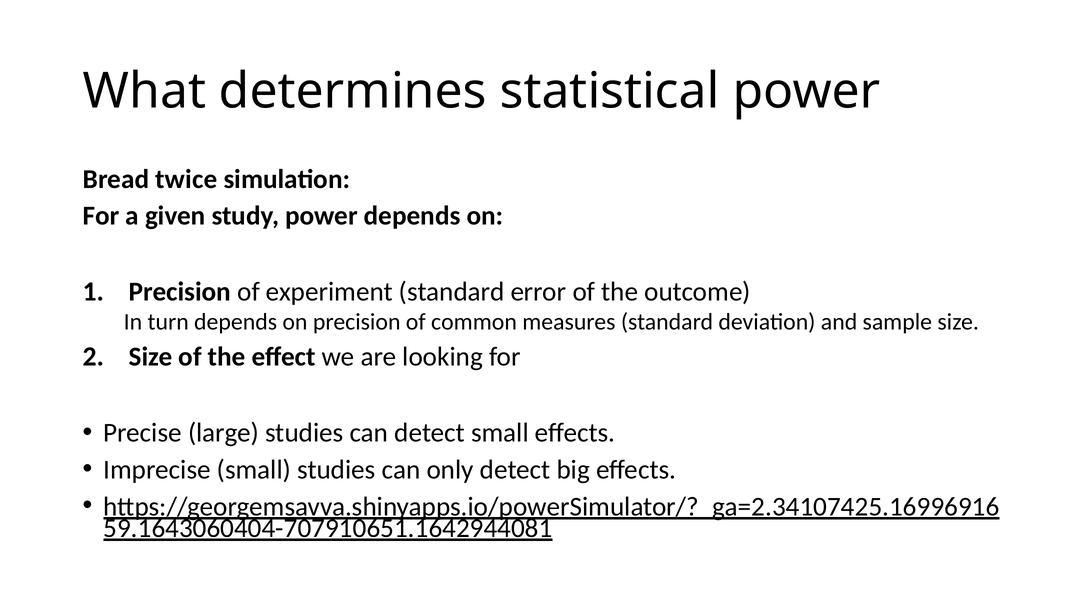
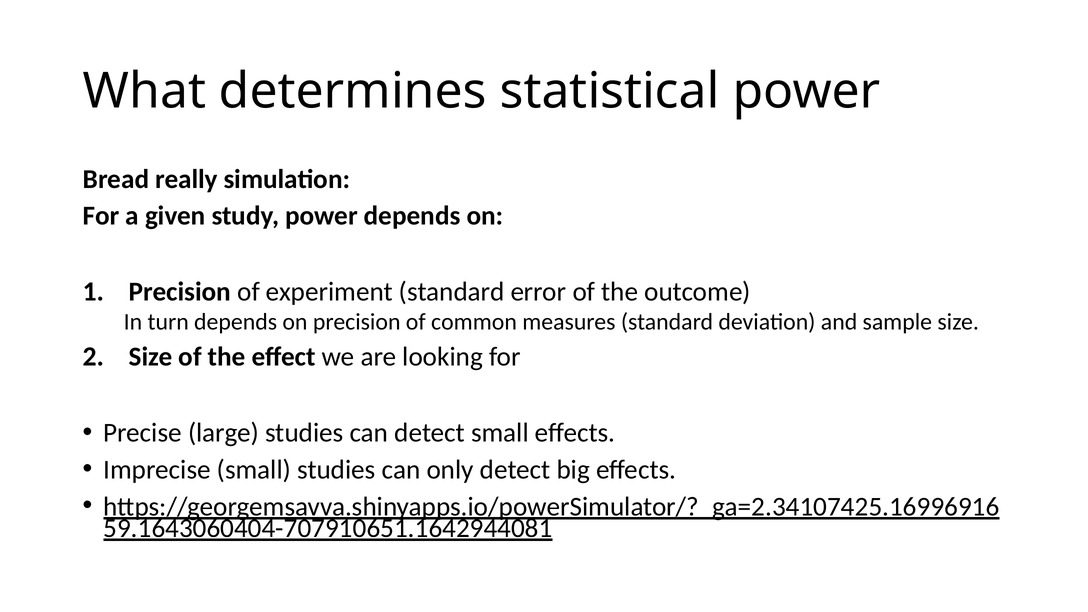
twice: twice -> really
